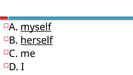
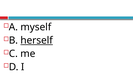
myself underline: present -> none
